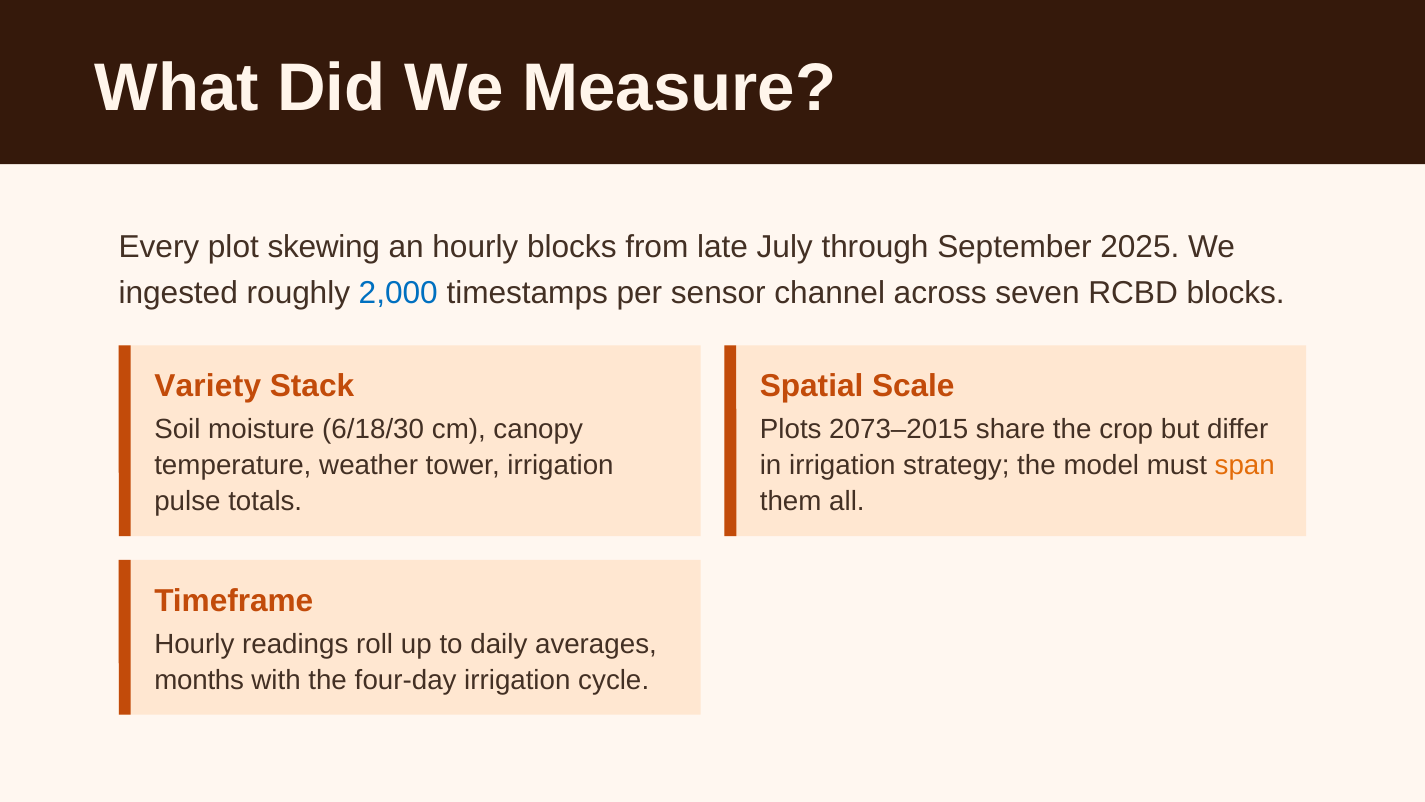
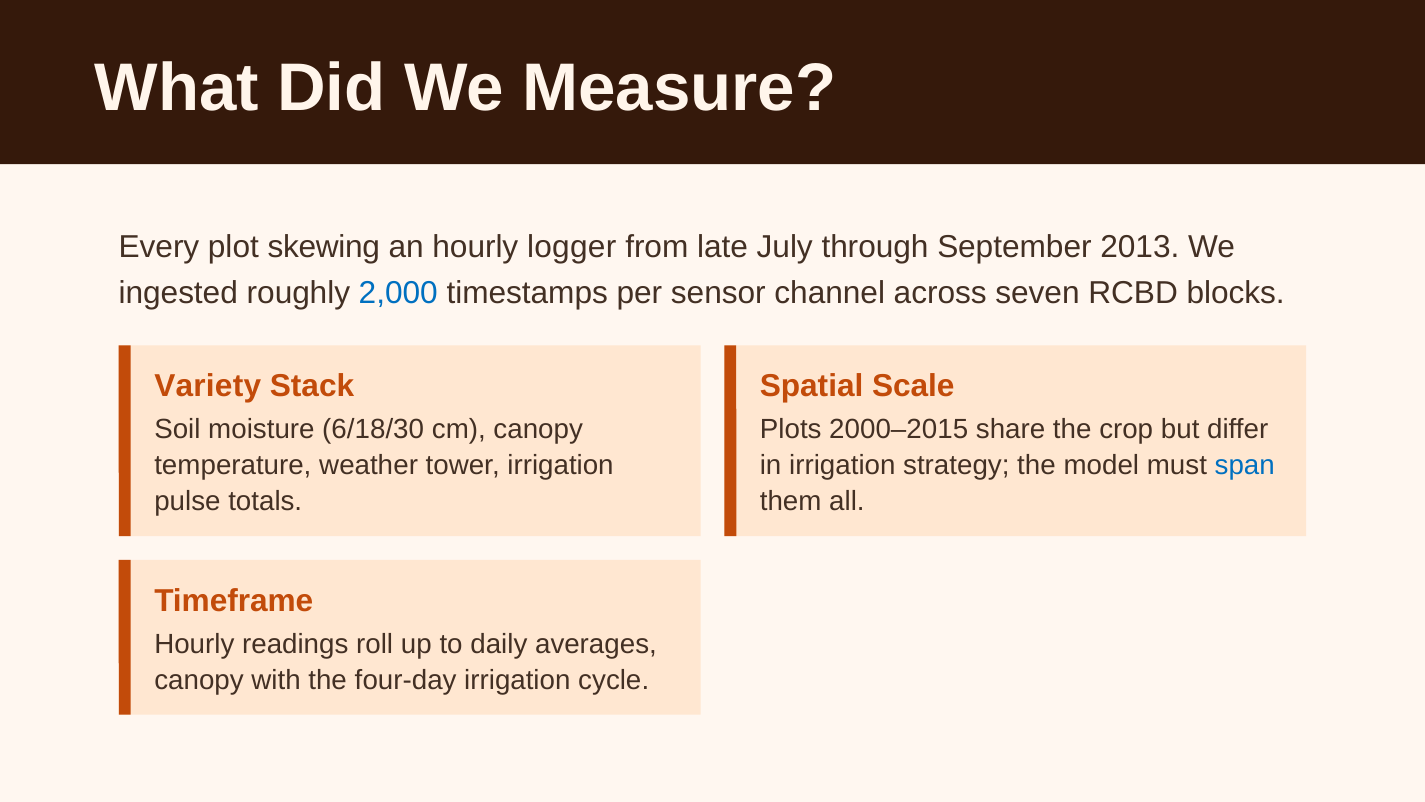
hourly blocks: blocks -> logger
2025: 2025 -> 2013
2073–2015: 2073–2015 -> 2000–2015
span colour: orange -> blue
months at (199, 680): months -> canopy
